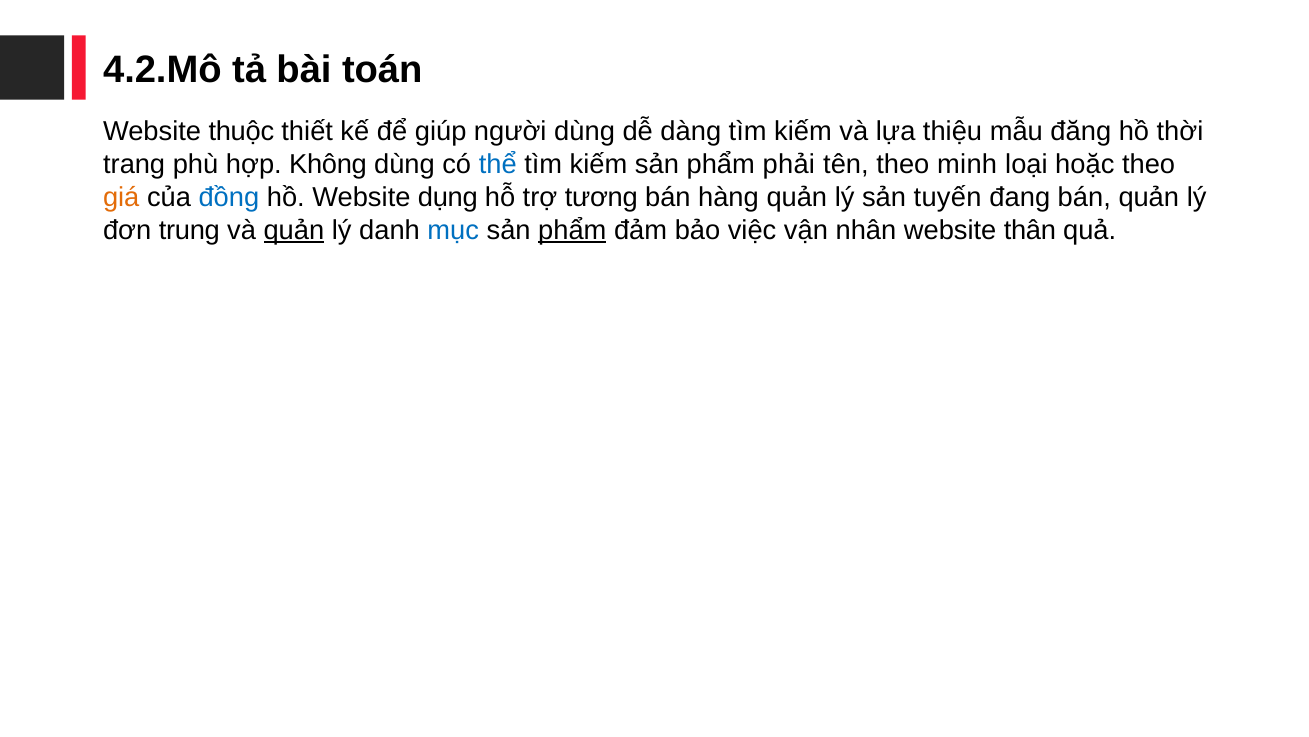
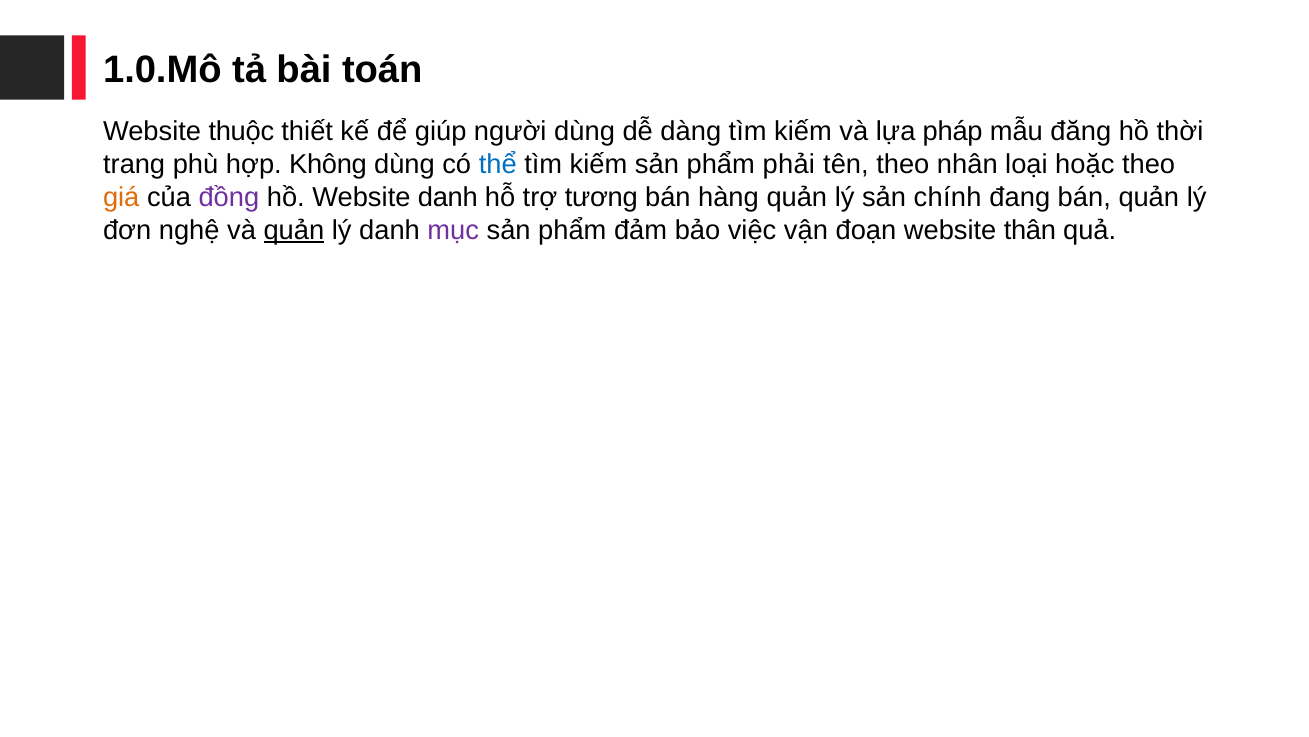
4.2.Mô: 4.2.Mô -> 1.0.Mô
thiệu: thiệu -> pháp
minh: minh -> nhân
đồng colour: blue -> purple
Website dụng: dụng -> danh
tuyến: tuyến -> chính
trung: trung -> nghệ
mục colour: blue -> purple
phẩm at (572, 230) underline: present -> none
nhân: nhân -> đoạn
